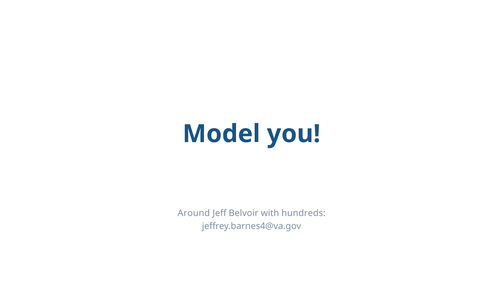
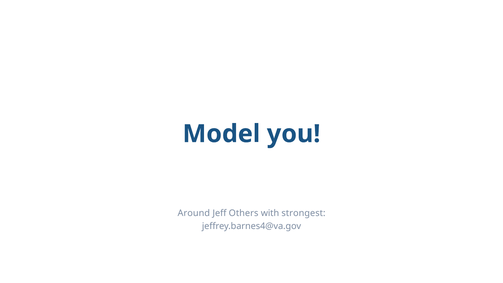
Belvoir: Belvoir -> Others
hundreds: hundreds -> strongest
